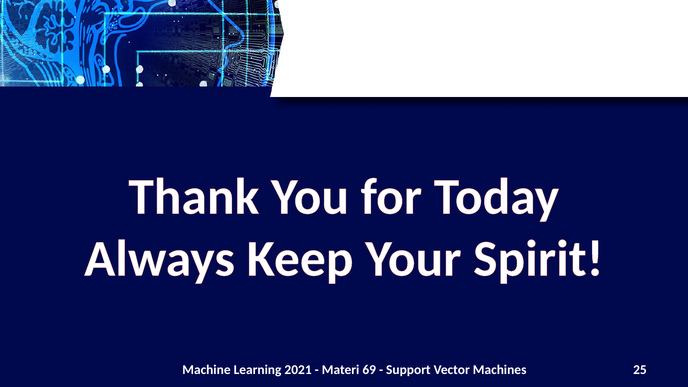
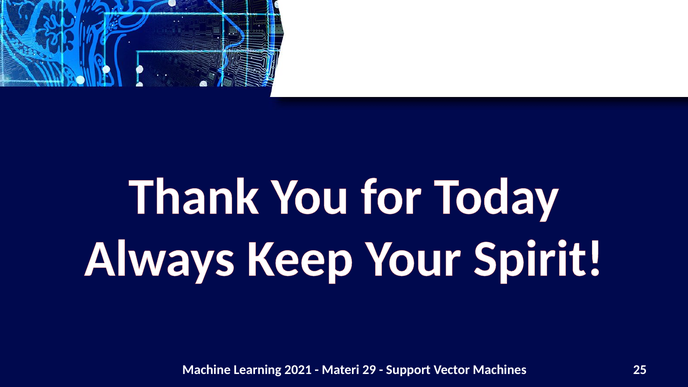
69: 69 -> 29
